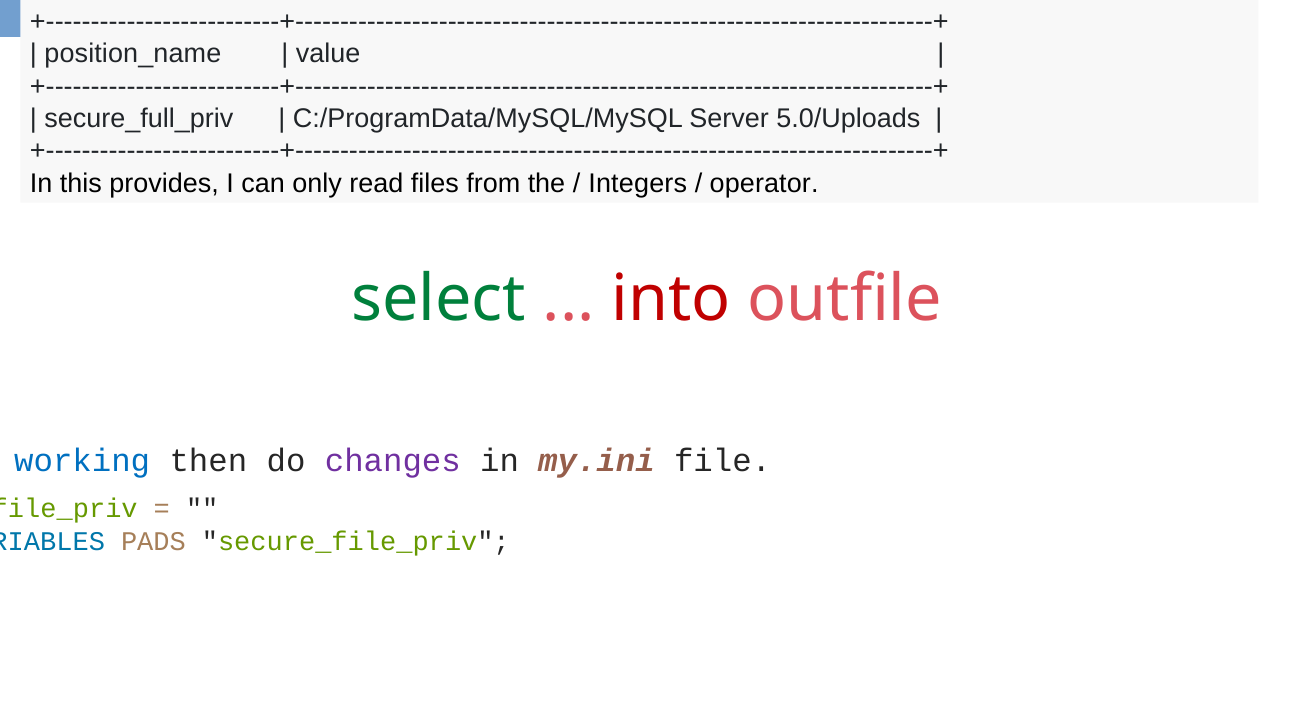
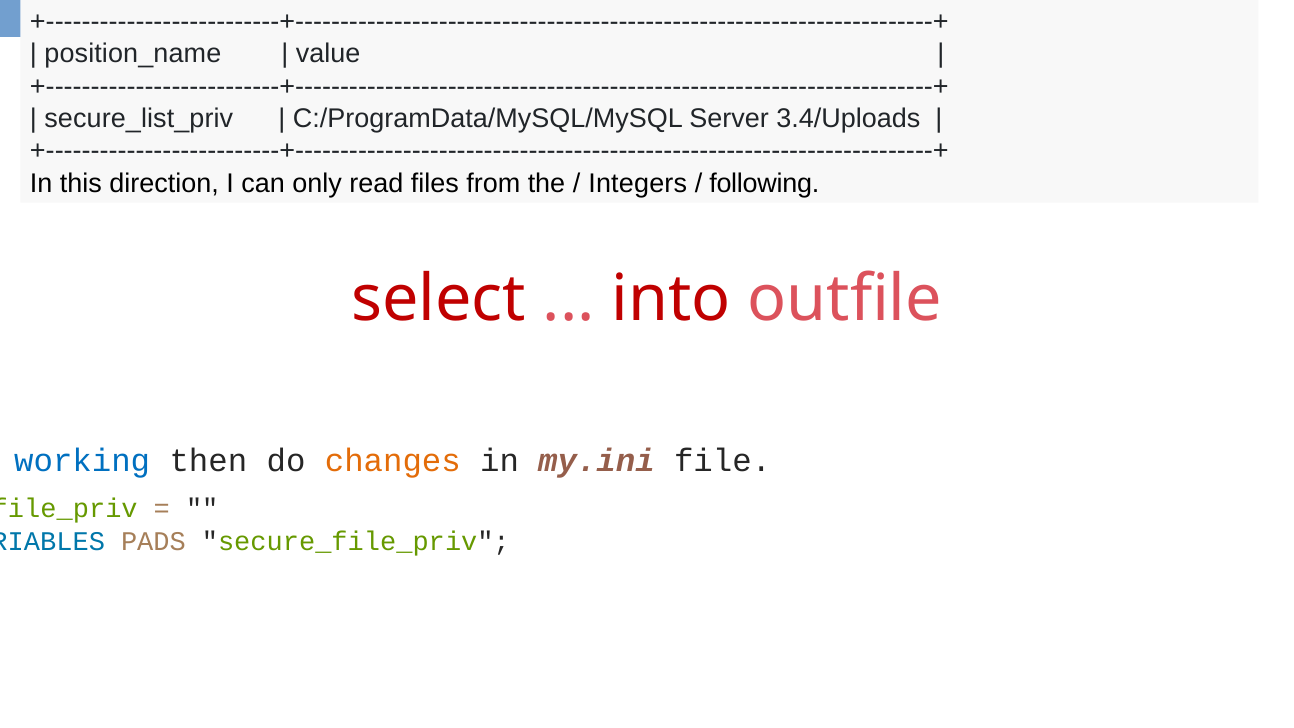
secure_full_priv: secure_full_priv -> secure_list_priv
5.0/Uploads: 5.0/Uploads -> 3.4/Uploads
provides: provides -> direction
operator: operator -> following
select colour: green -> red
changes colour: purple -> orange
